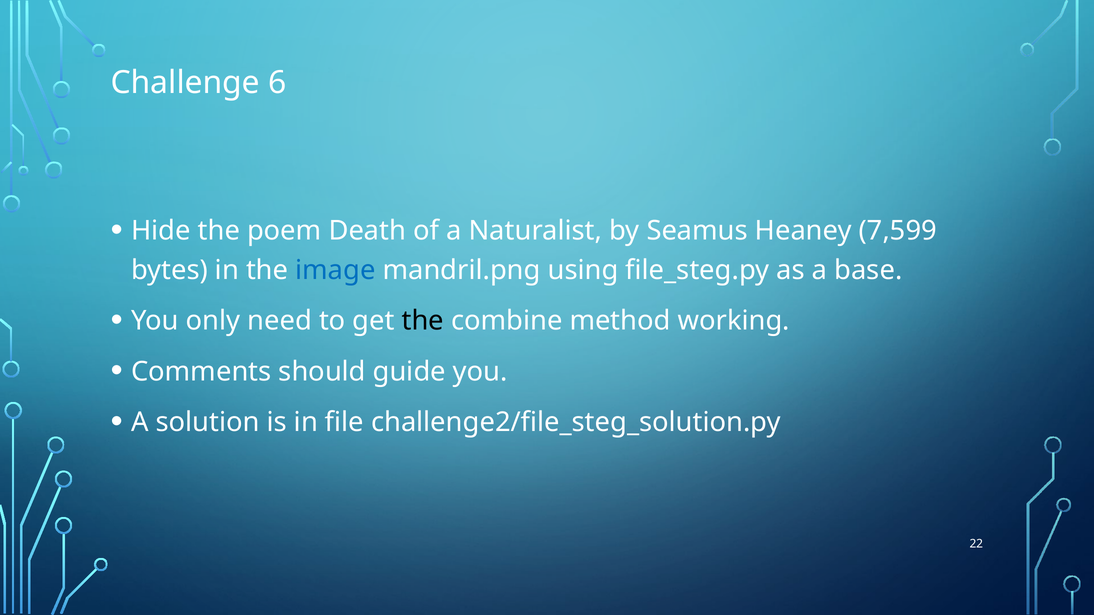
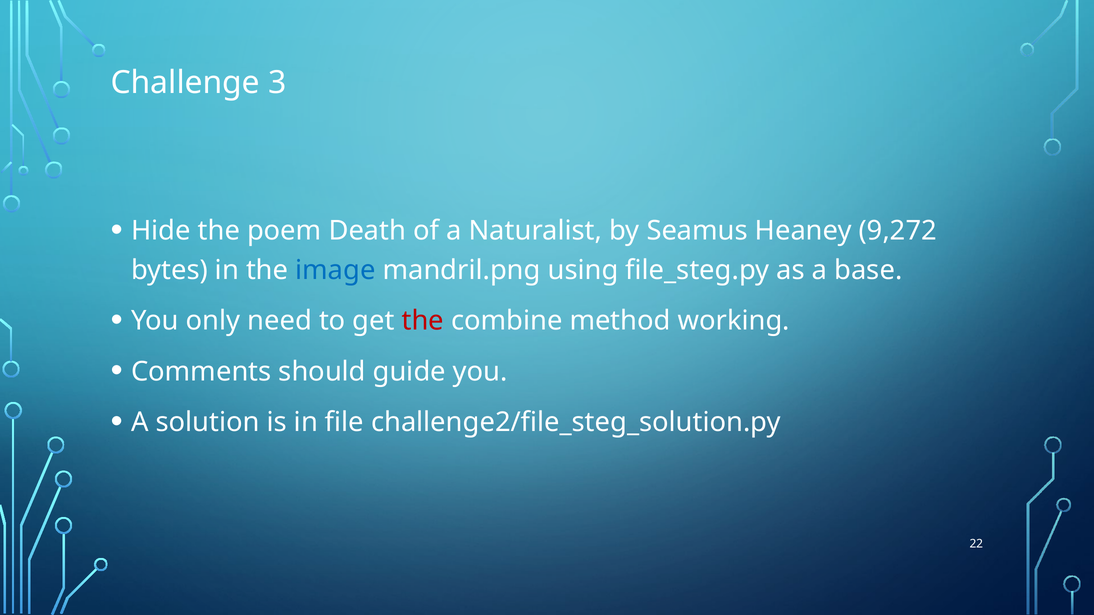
6: 6 -> 3
7,599: 7,599 -> 9,272
the at (423, 321) colour: black -> red
